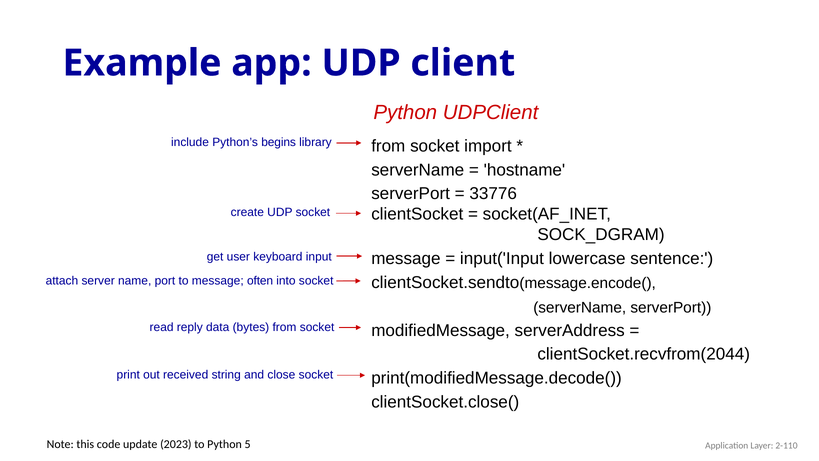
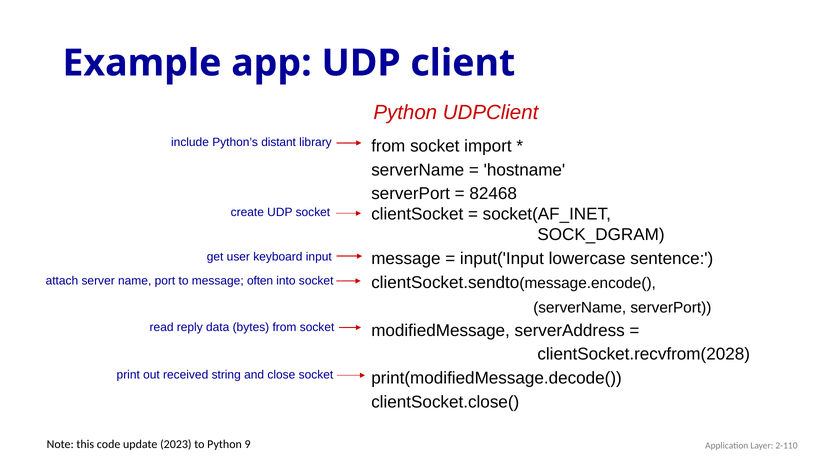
begins: begins -> distant
33776: 33776 -> 82468
clientSocket.recvfrom(2044: clientSocket.recvfrom(2044 -> clientSocket.recvfrom(2028
5: 5 -> 9
